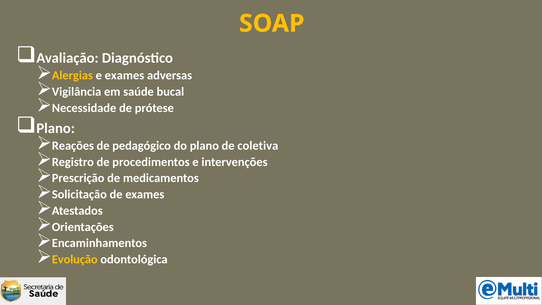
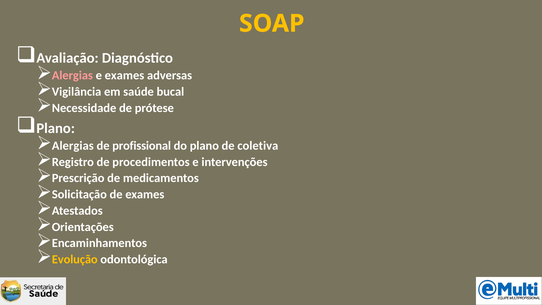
Alergias at (72, 76) colour: yellow -> pink
Reações at (73, 146): Reações -> Alergias
pedagógico: pedagógico -> profissional
